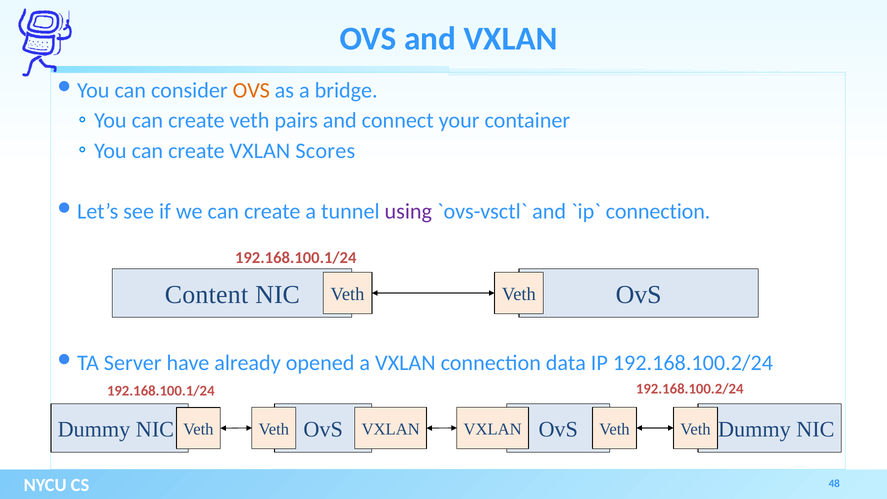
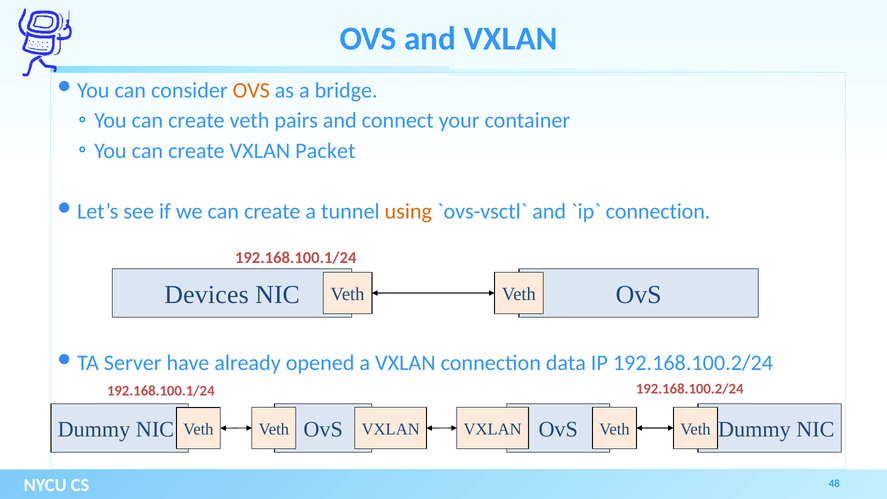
Scores: Scores -> Packet
using colour: purple -> orange
Content: Content -> Devices
